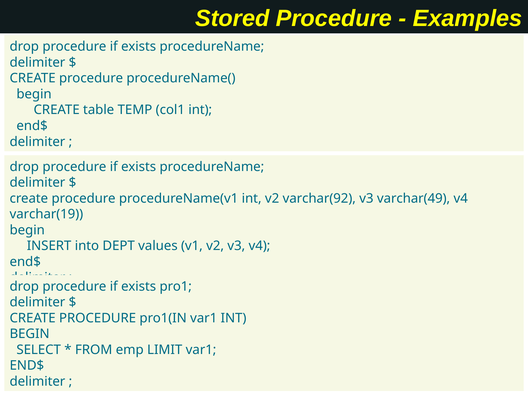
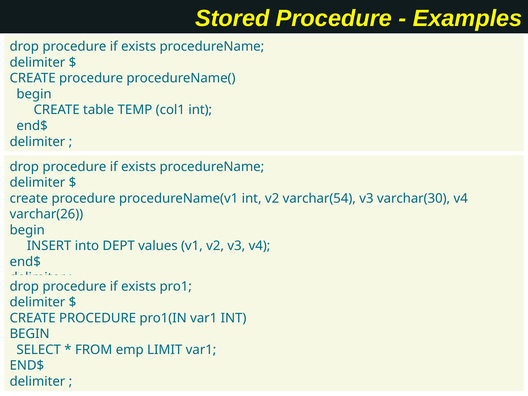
varchar(92: varchar(92 -> varchar(54
varchar(49: varchar(49 -> varchar(30
varchar(19: varchar(19 -> varchar(26
